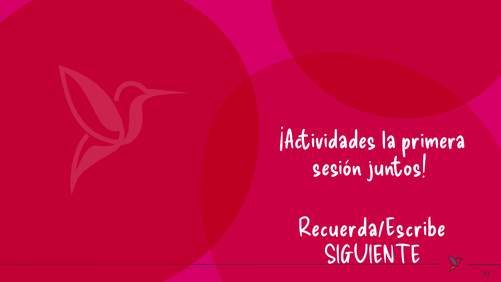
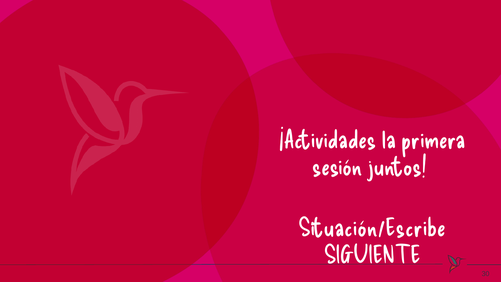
Recuerda/Escribe: Recuerda/Escribe -> Situación/Escribe
